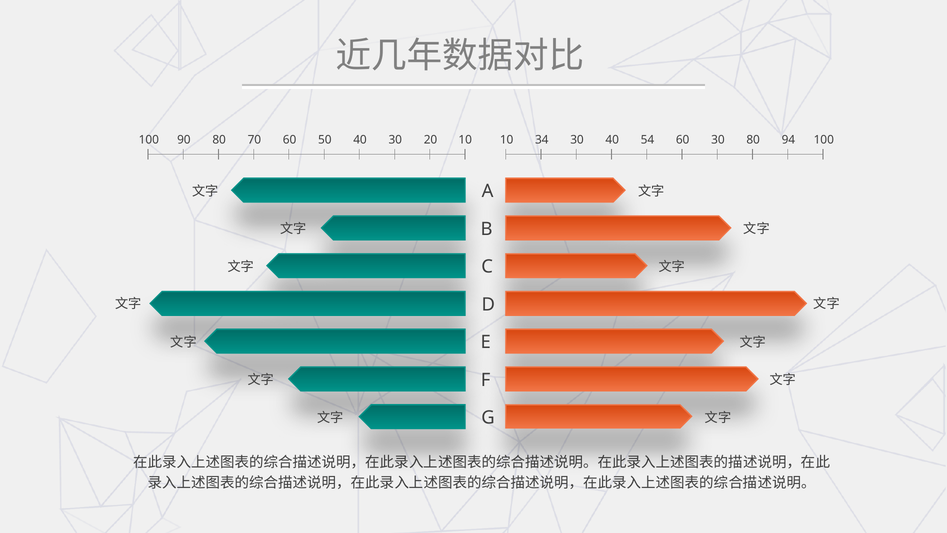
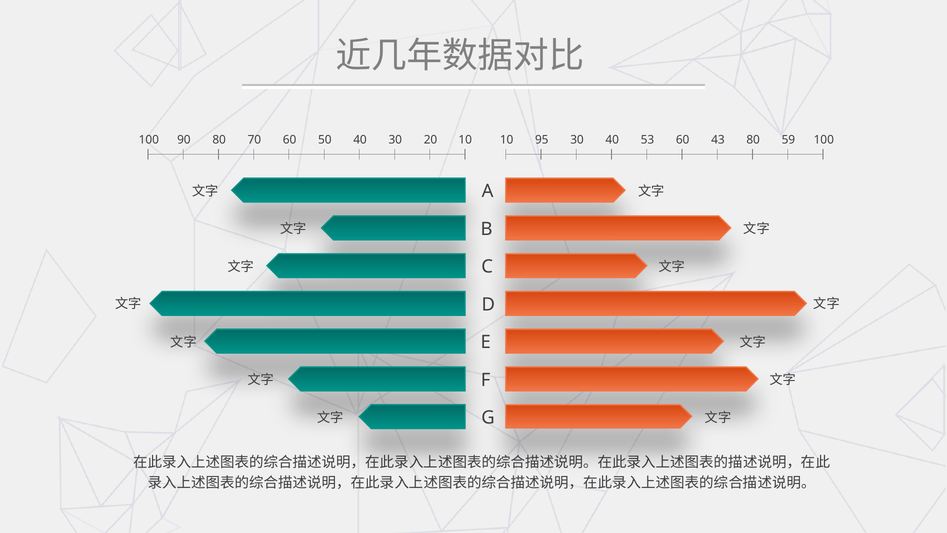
34: 34 -> 95
54: 54 -> 53
60 30: 30 -> 43
94: 94 -> 59
